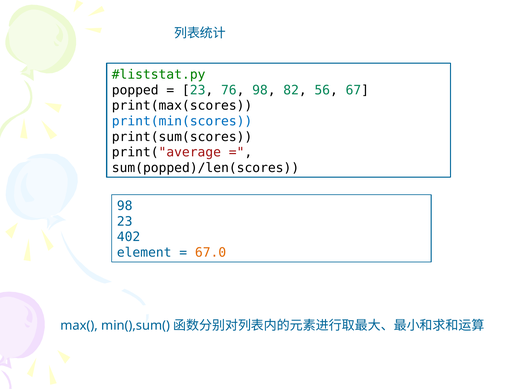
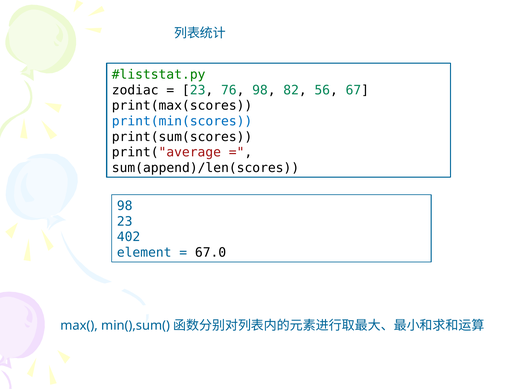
popped: popped -> zodiac
sum(popped)/len(scores: sum(popped)/len(scores -> sum(append)/len(scores
67.0 colour: orange -> black
